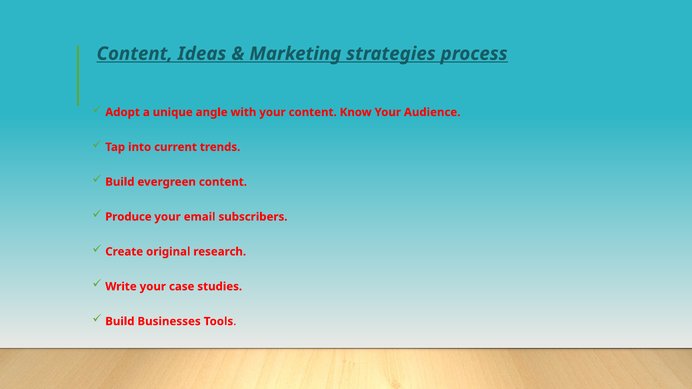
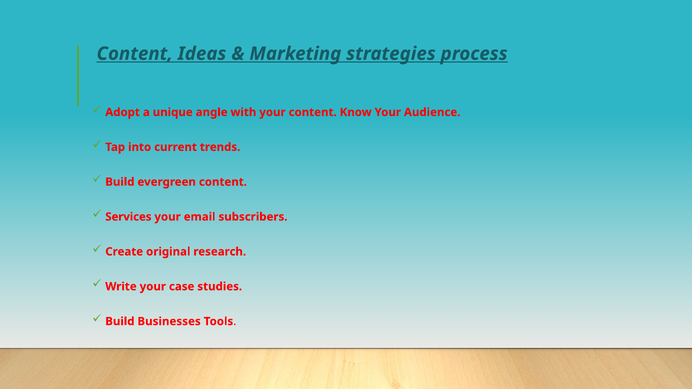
Produce: Produce -> Services
